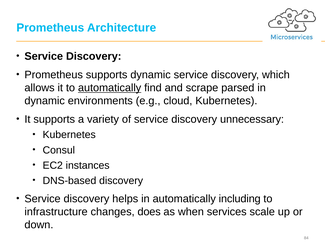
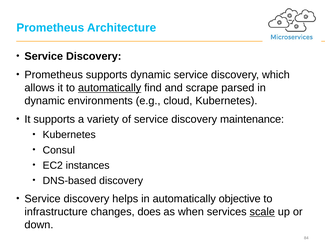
unnecessary: unnecessary -> maintenance
including: including -> objective
scale underline: none -> present
